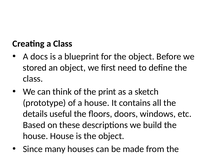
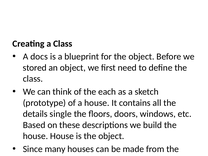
print: print -> each
useful: useful -> single
